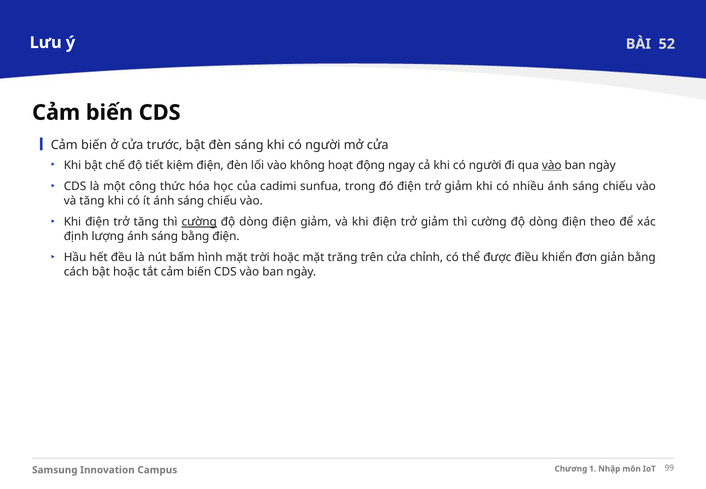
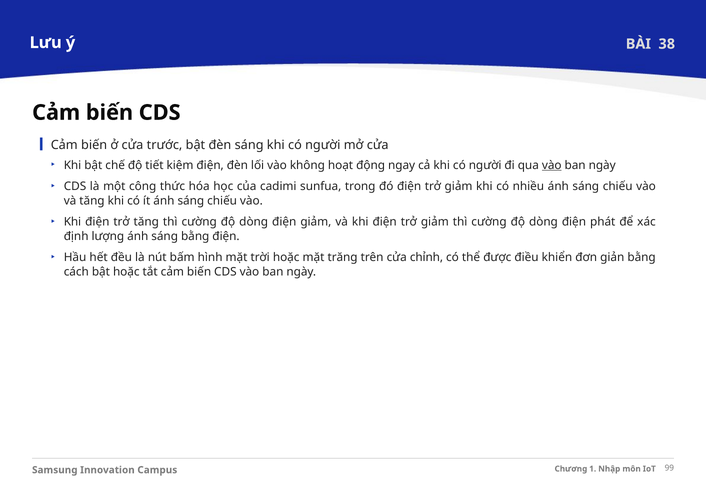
52: 52 -> 38
cường at (199, 222) underline: present -> none
theo: theo -> phát
